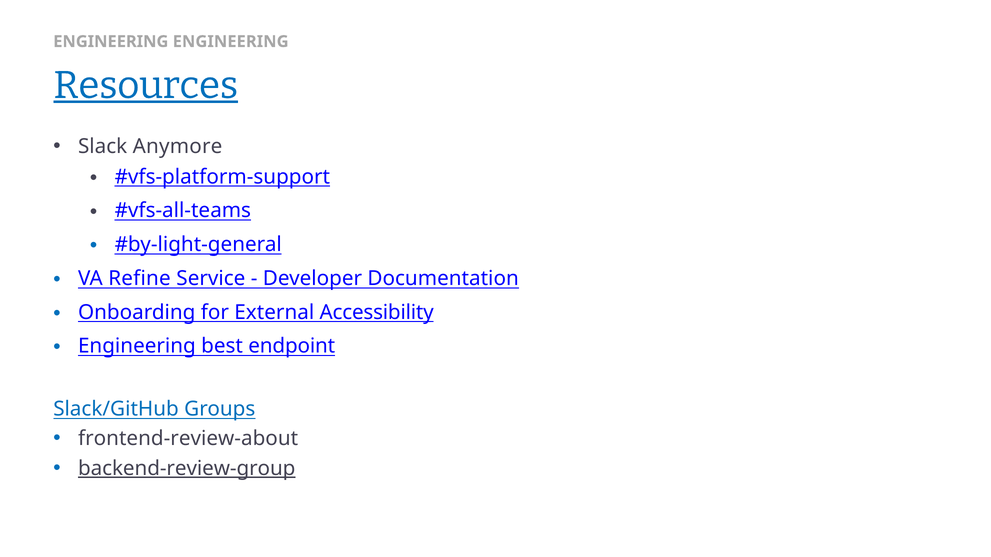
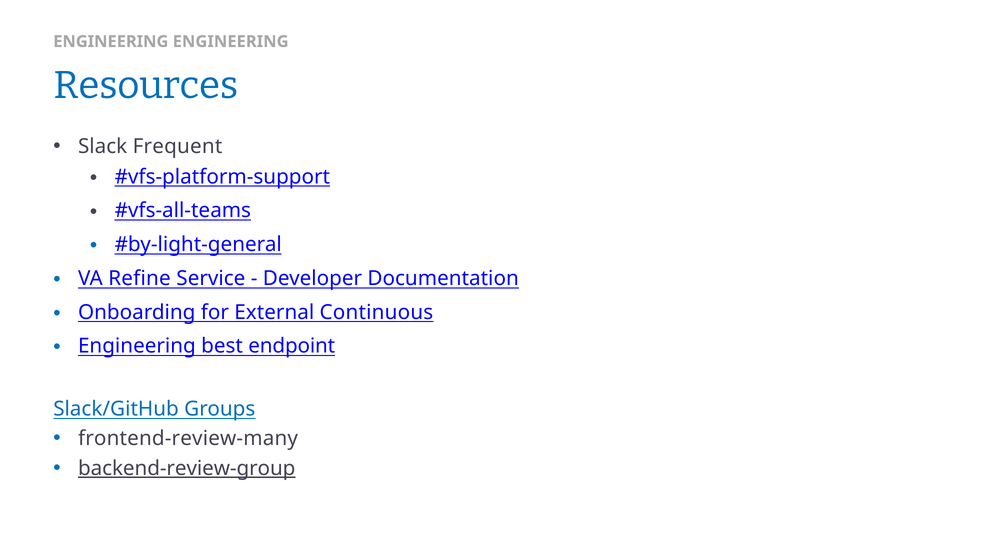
Resources underline: present -> none
Anymore: Anymore -> Frequent
Accessibility: Accessibility -> Continuous
frontend-review-about: frontend-review-about -> frontend-review-many
